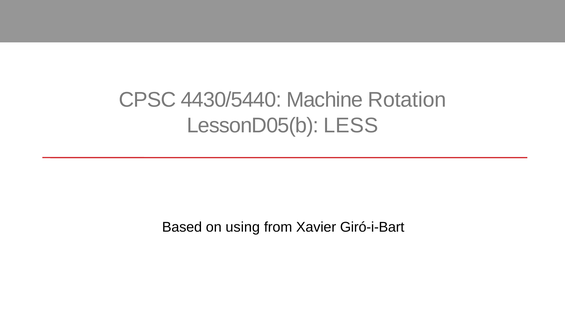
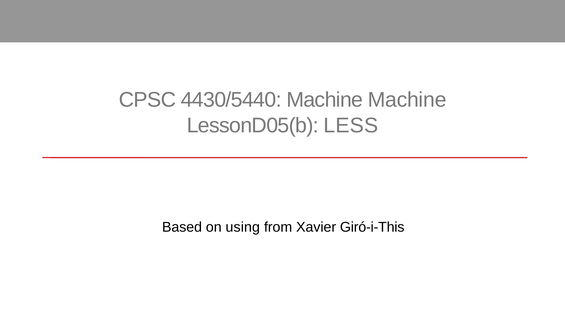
Machine Rotation: Rotation -> Machine
Giró-i-Bart: Giró-i-Bart -> Giró-i-This
